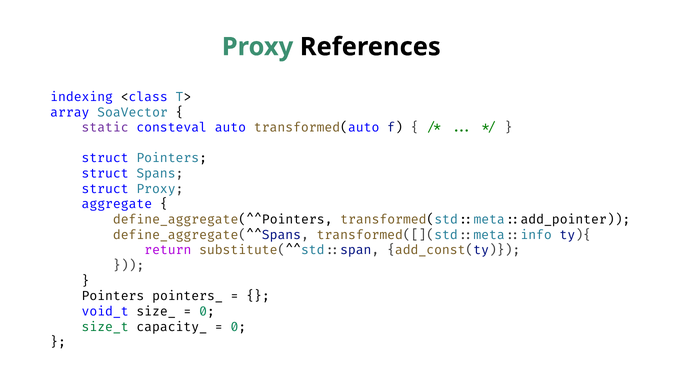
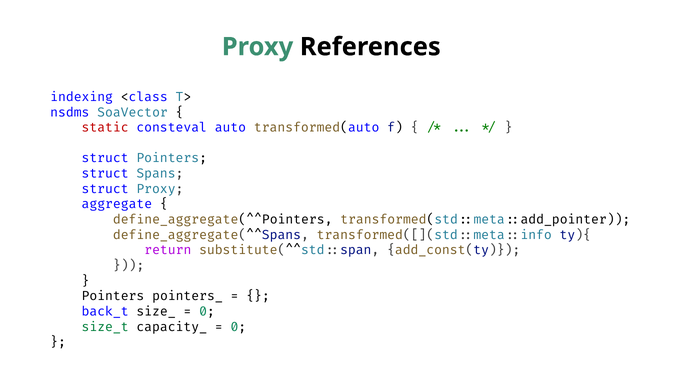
array: array -> nsdms
static colour: purple -> red
void_t: void_t -> back_t
